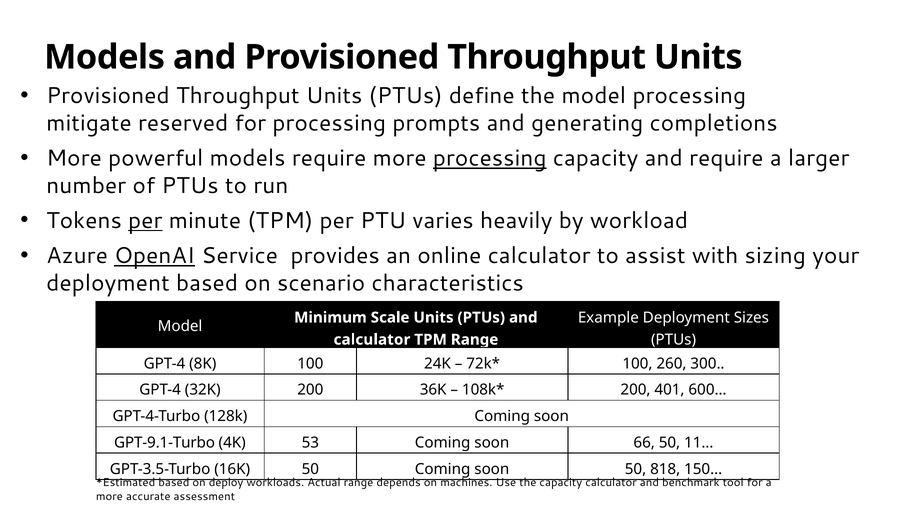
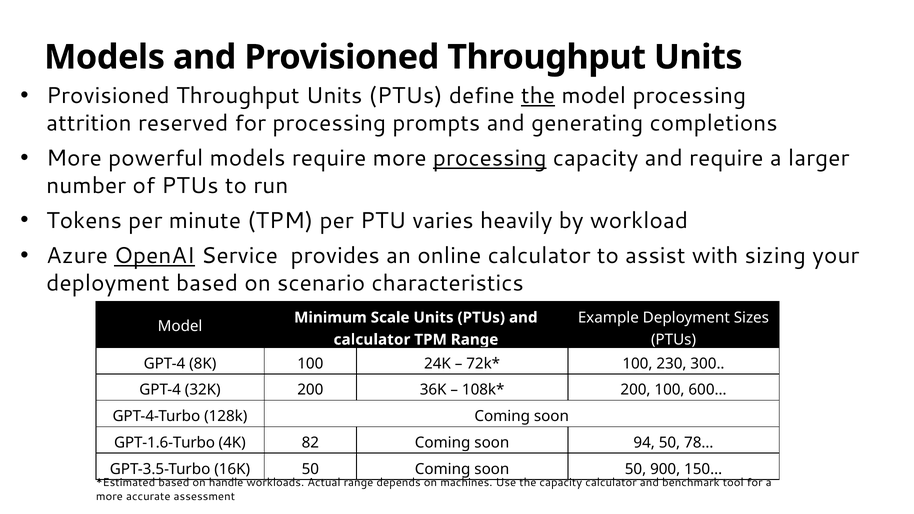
the at (538, 96) underline: none -> present
mitigate: mitigate -> attrition
per at (145, 221) underline: present -> none
260: 260 -> 230
200 401: 401 -> 100
GPT-9.1-Turbo: GPT-9.1-Turbo -> GPT-1.6-Turbo
53: 53 -> 82
66: 66 -> 94
11…: 11… -> 78…
818: 818 -> 900
deploy: deploy -> handle
